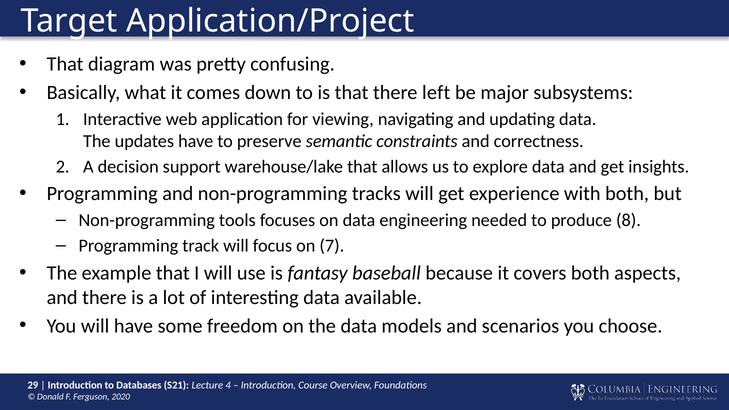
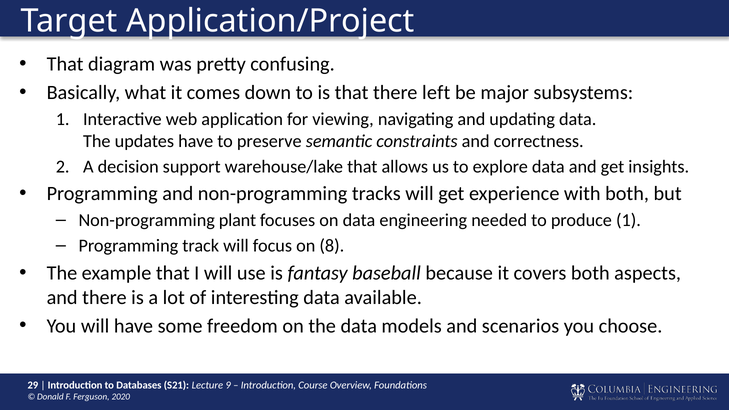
tools: tools -> plant
produce 8: 8 -> 1
7: 7 -> 8
4: 4 -> 9
